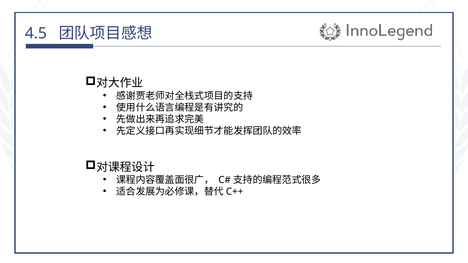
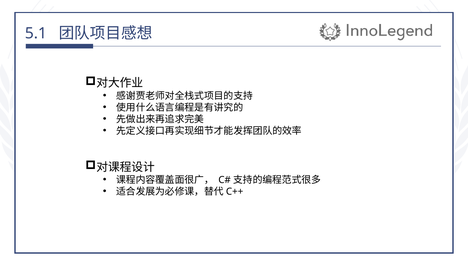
4.5: 4.5 -> 5.1
